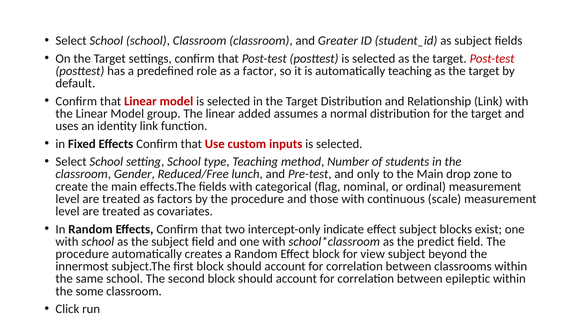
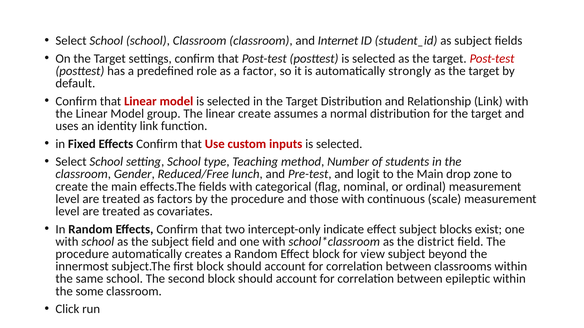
Greater: Greater -> Internet
automatically teaching: teaching -> strongly
linear added: added -> create
only: only -> logit
predict: predict -> district
